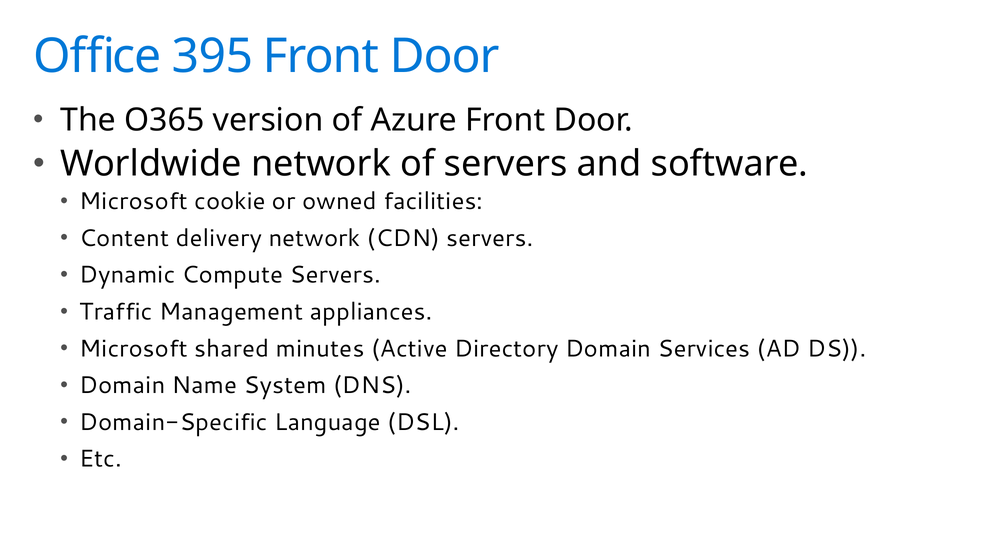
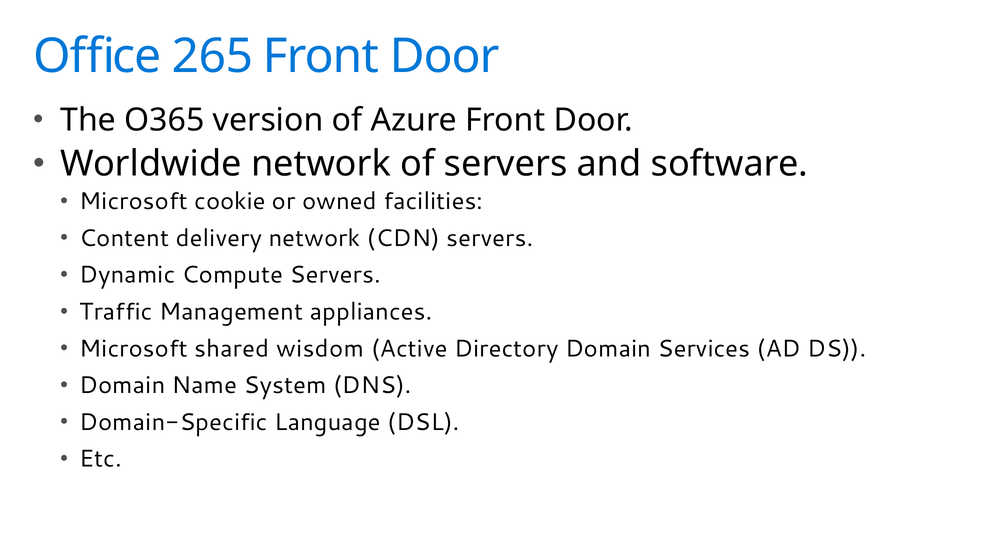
395: 395 -> 265
minutes: minutes -> wisdom
